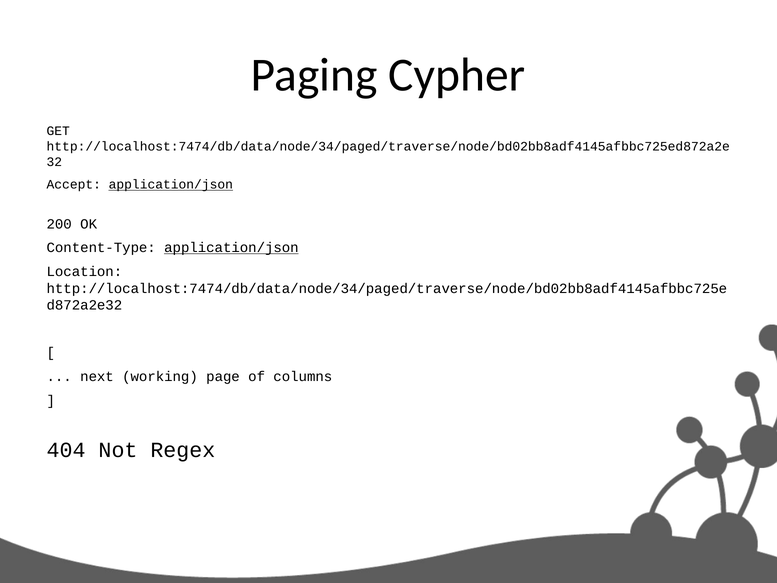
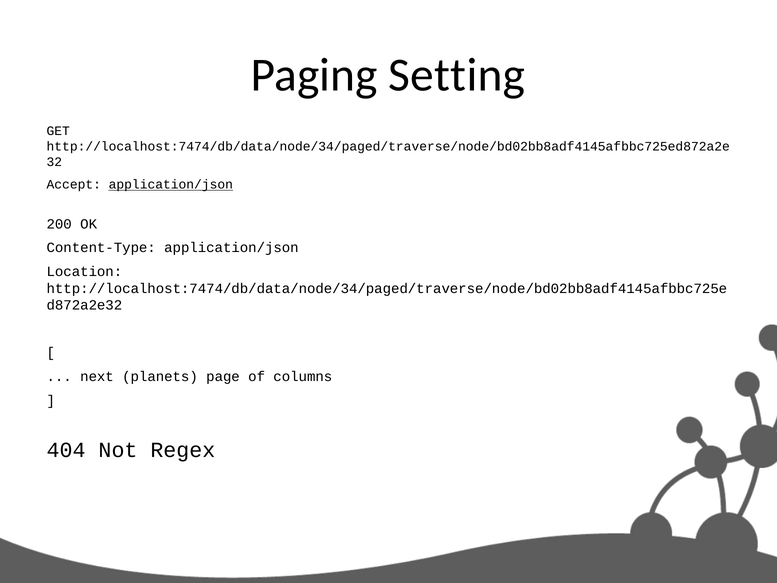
Cypher: Cypher -> Setting
application/json at (231, 248) underline: present -> none
working: working -> planets
